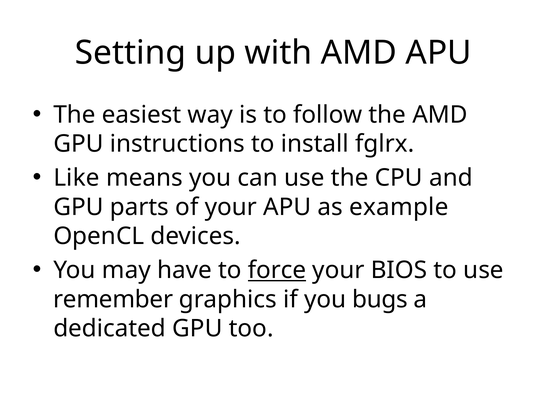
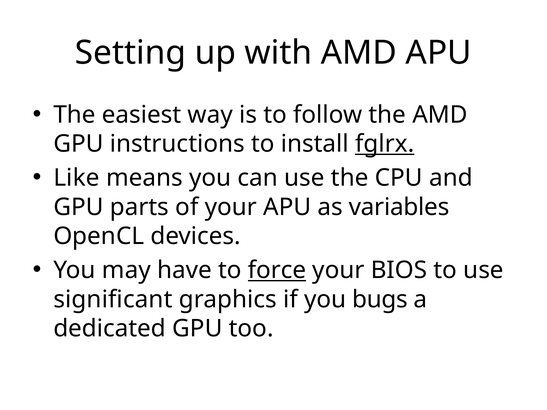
fglrx underline: none -> present
example: example -> variables
remember: remember -> significant
